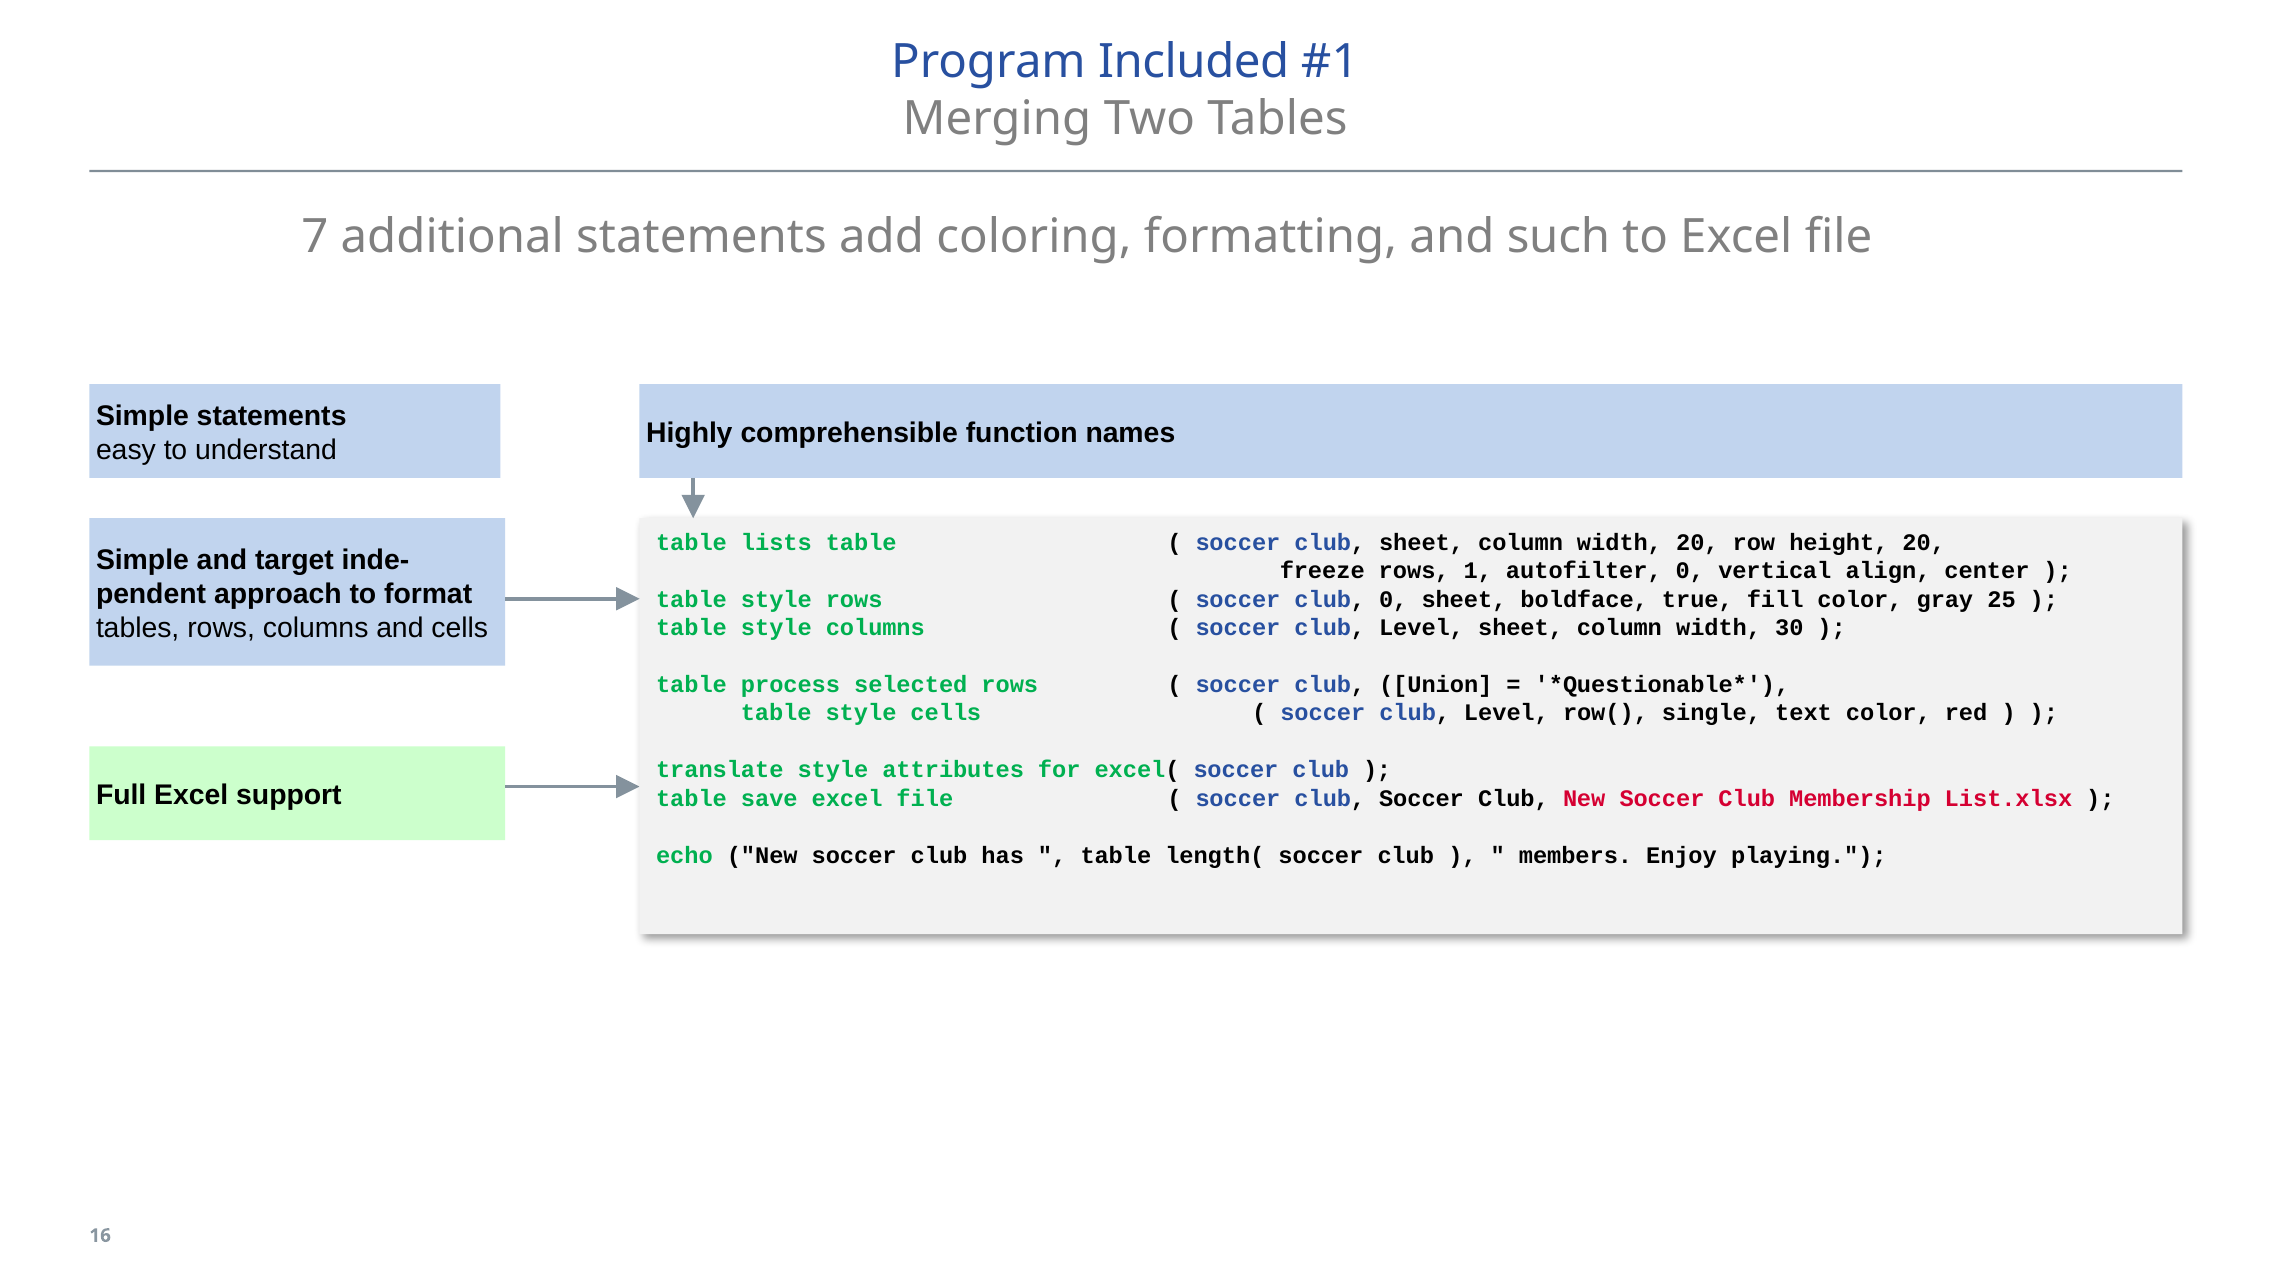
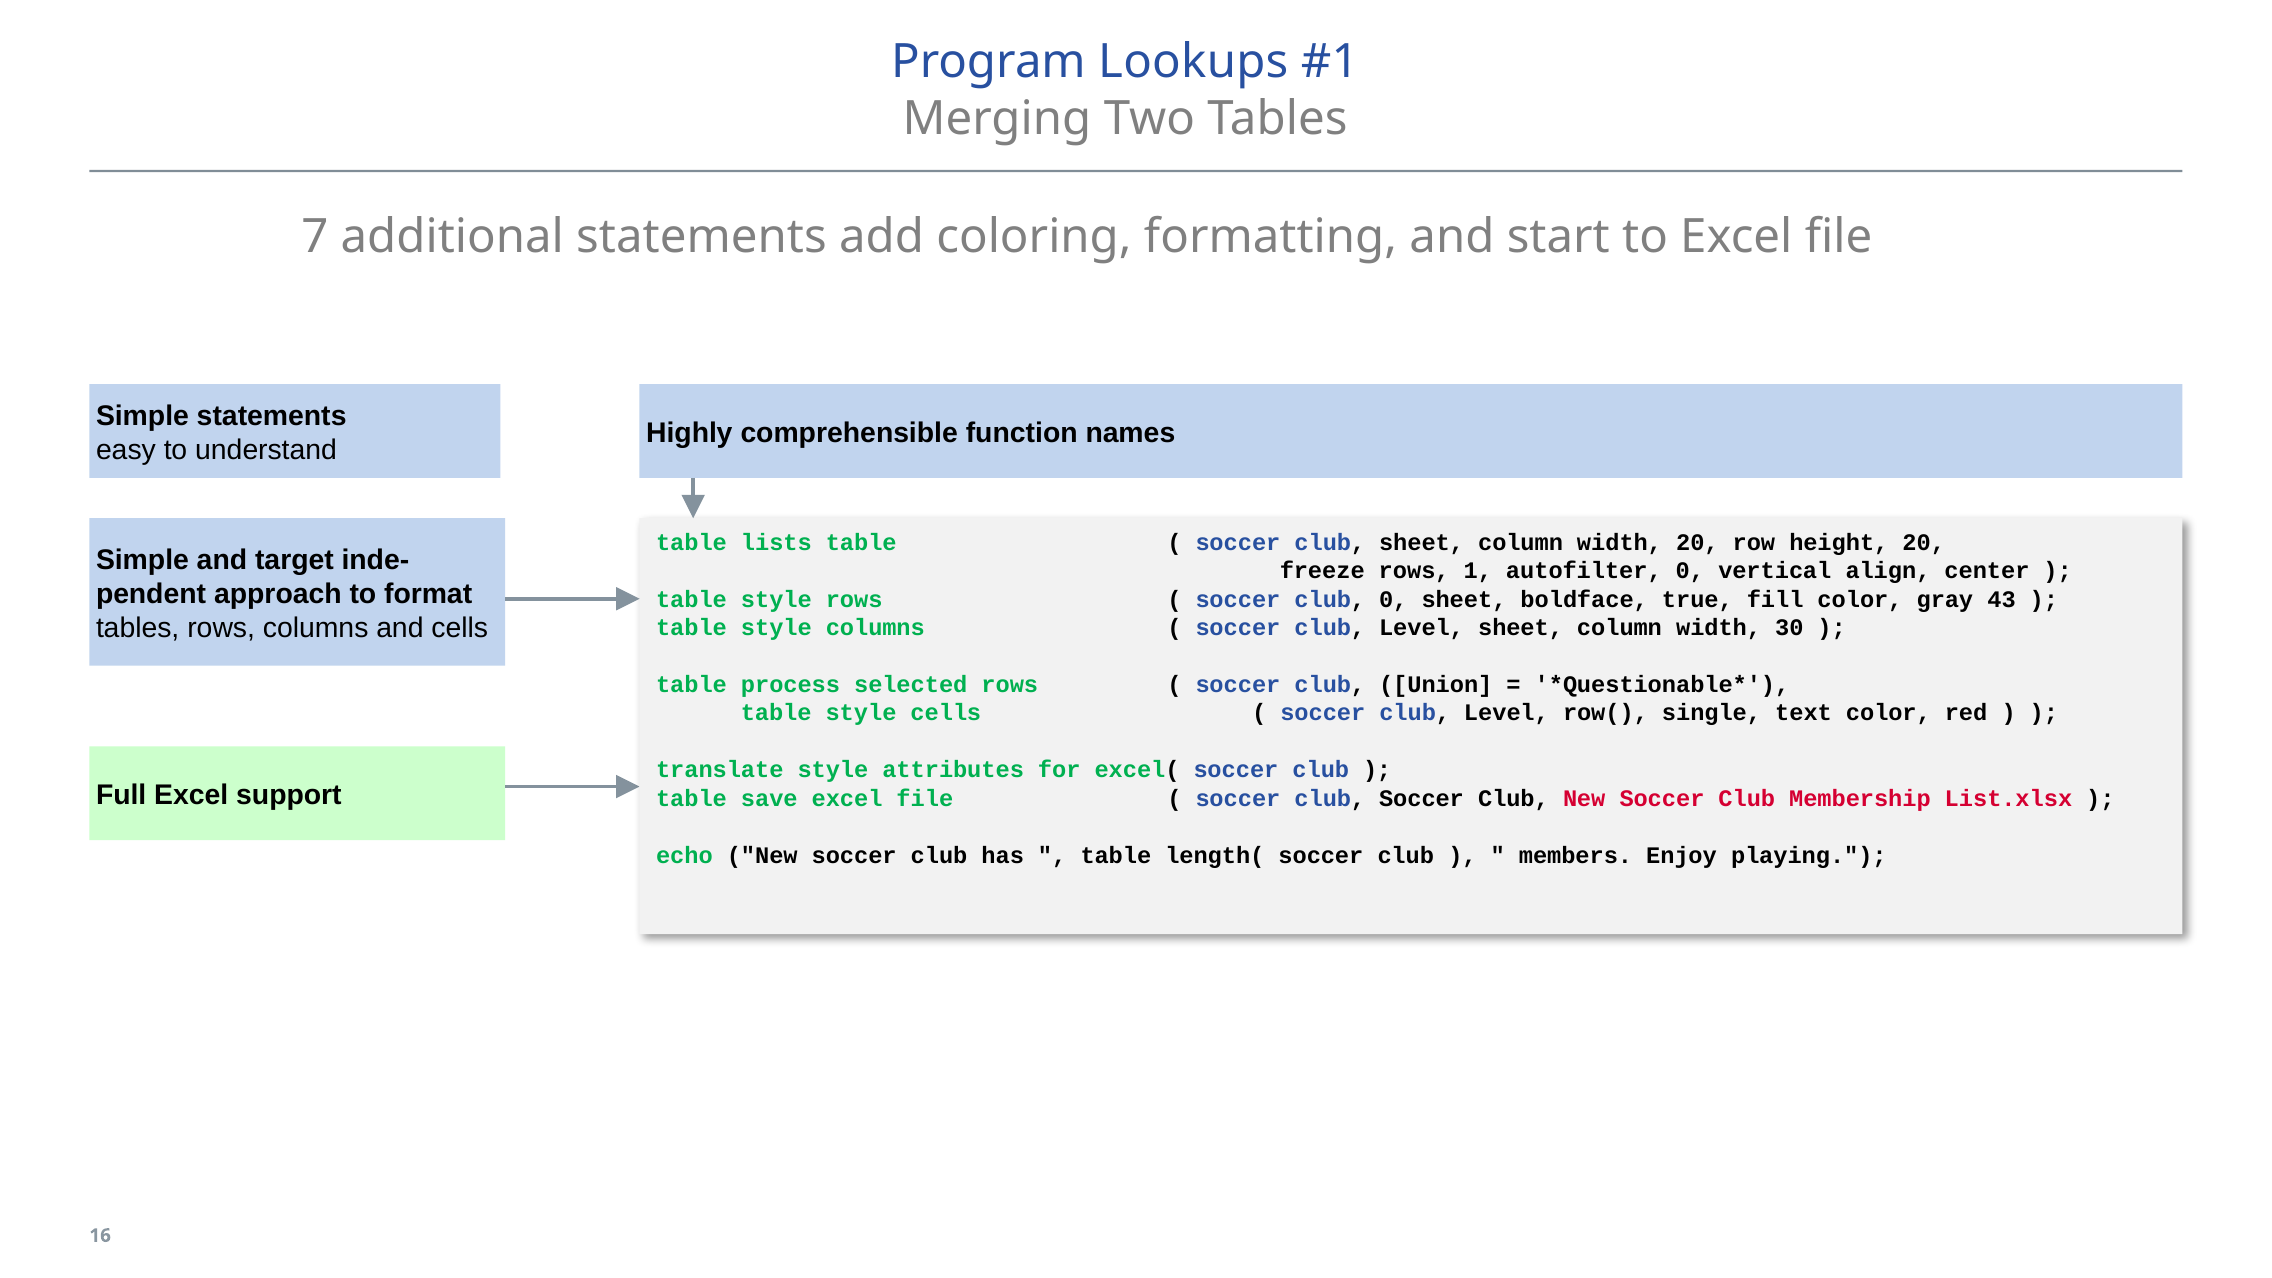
Included: Included -> Lookups
such: such -> start
25: 25 -> 43
